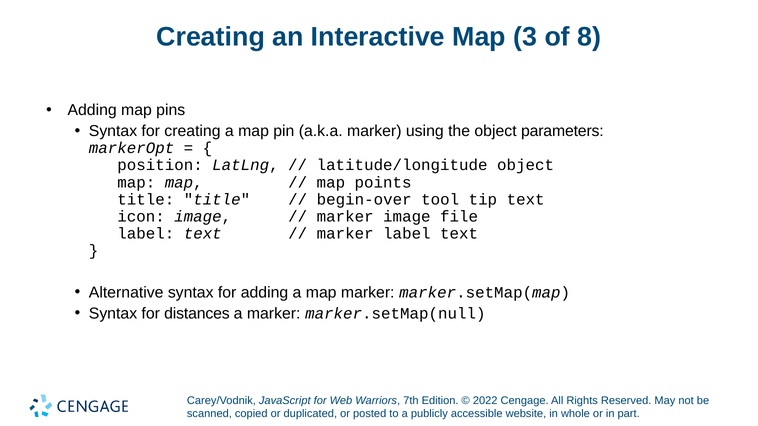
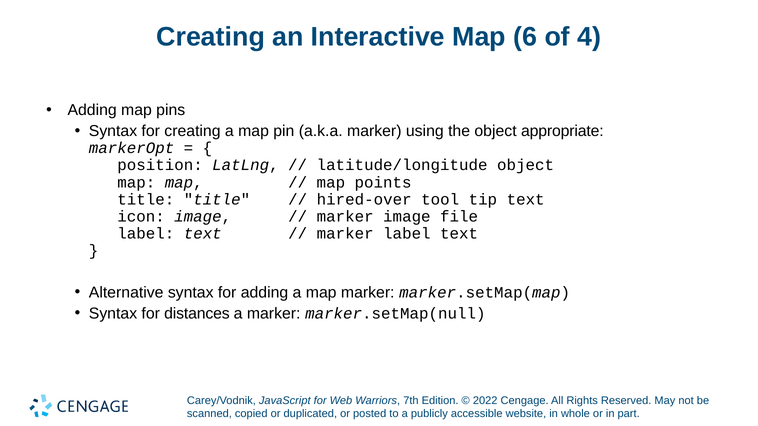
3: 3 -> 6
8: 8 -> 4
parameters: parameters -> appropriate
begin-over: begin-over -> hired-over
